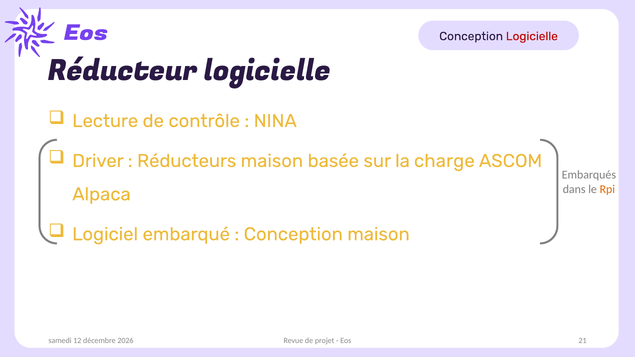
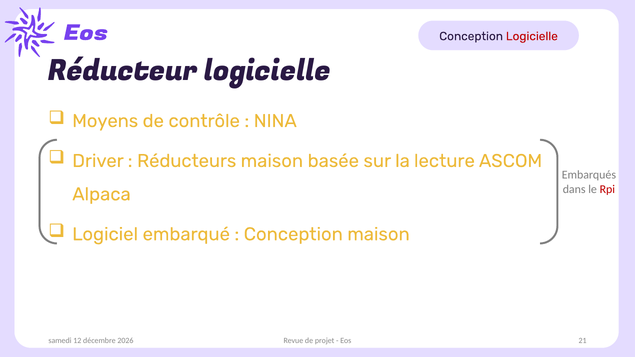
Lecture: Lecture -> Moyens
charge: charge -> lecture
Rpi colour: orange -> red
